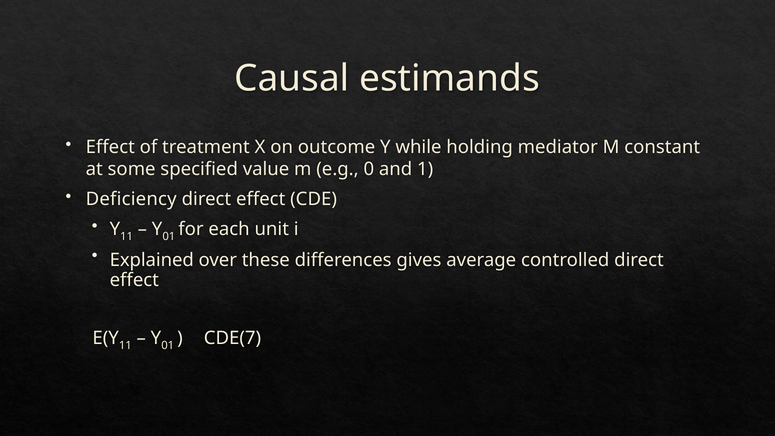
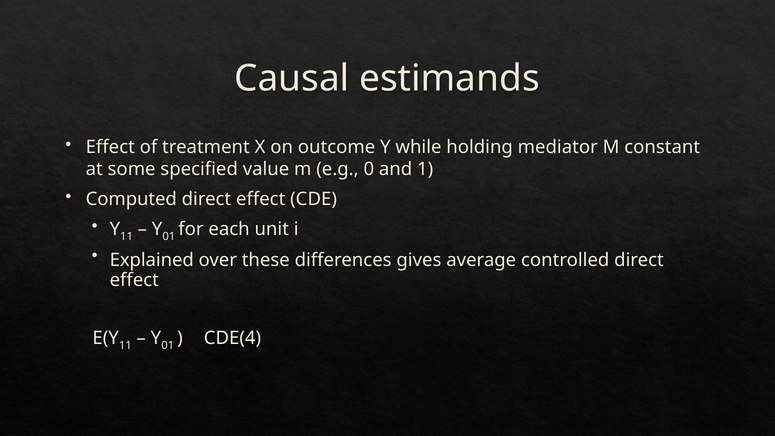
Deficiency: Deficiency -> Computed
CDE(7: CDE(7 -> CDE(4
